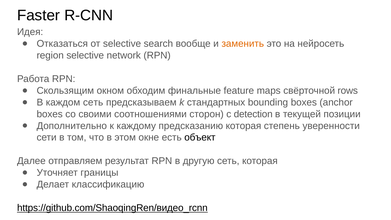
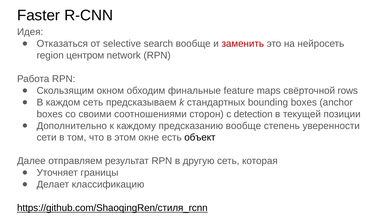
заменить colour: orange -> red
region selective: selective -> центром
предсказанию которая: которая -> вообще
https://github.com/ShaoqingRen/видео_rcnn: https://github.com/ShaoqingRen/видео_rcnn -> https://github.com/ShaoqingRen/стиля_rcnn
